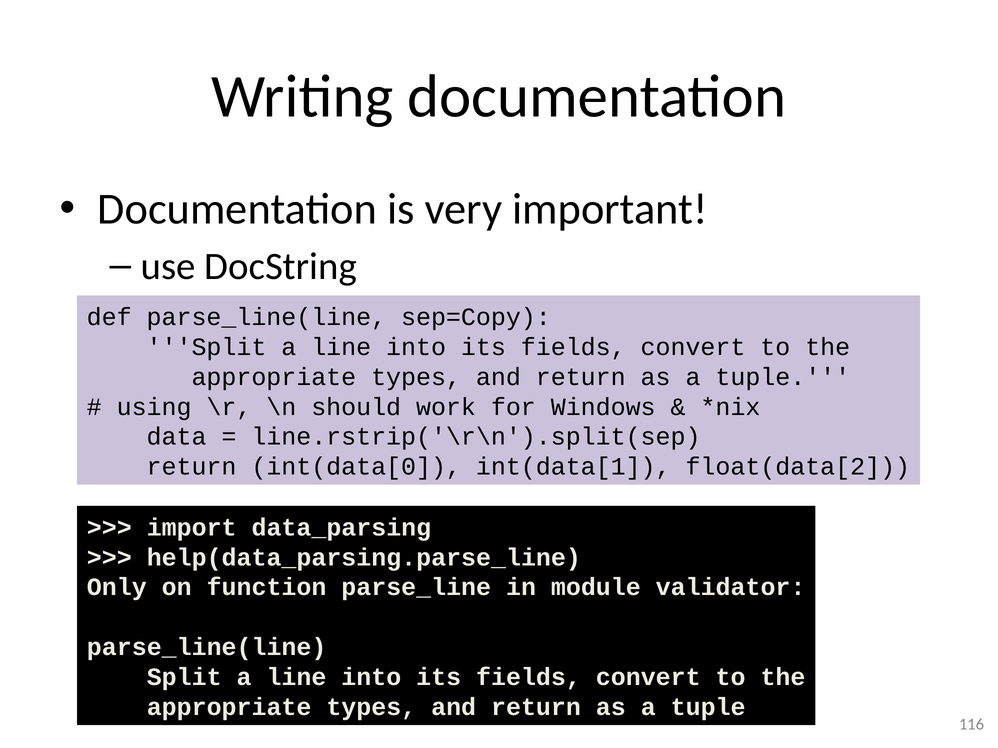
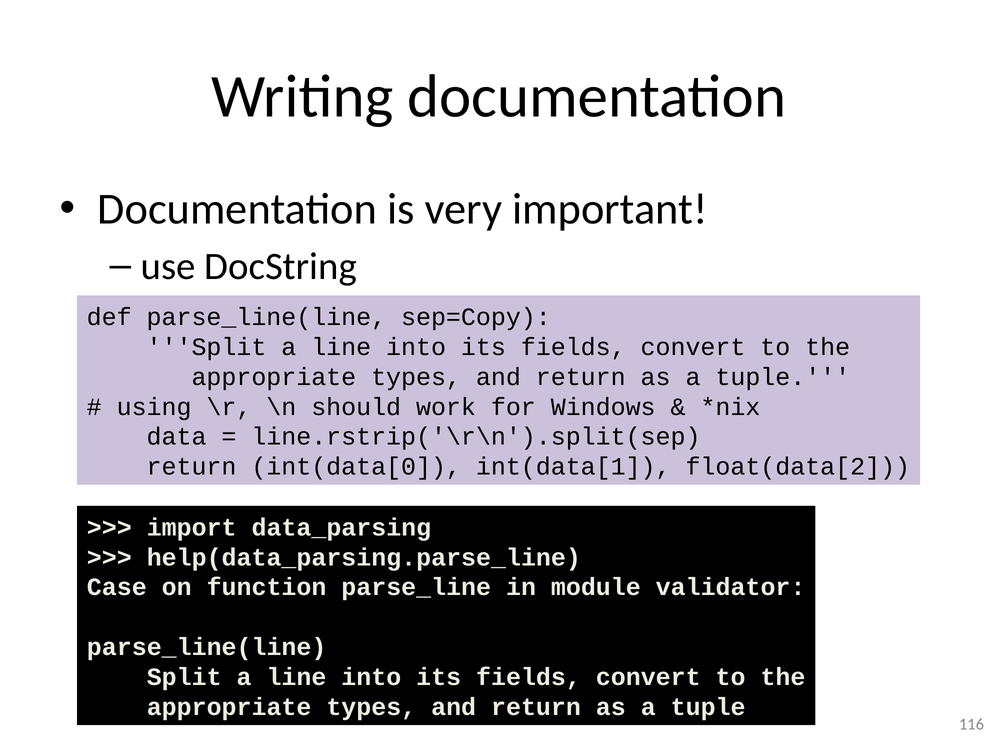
Only: Only -> Case
